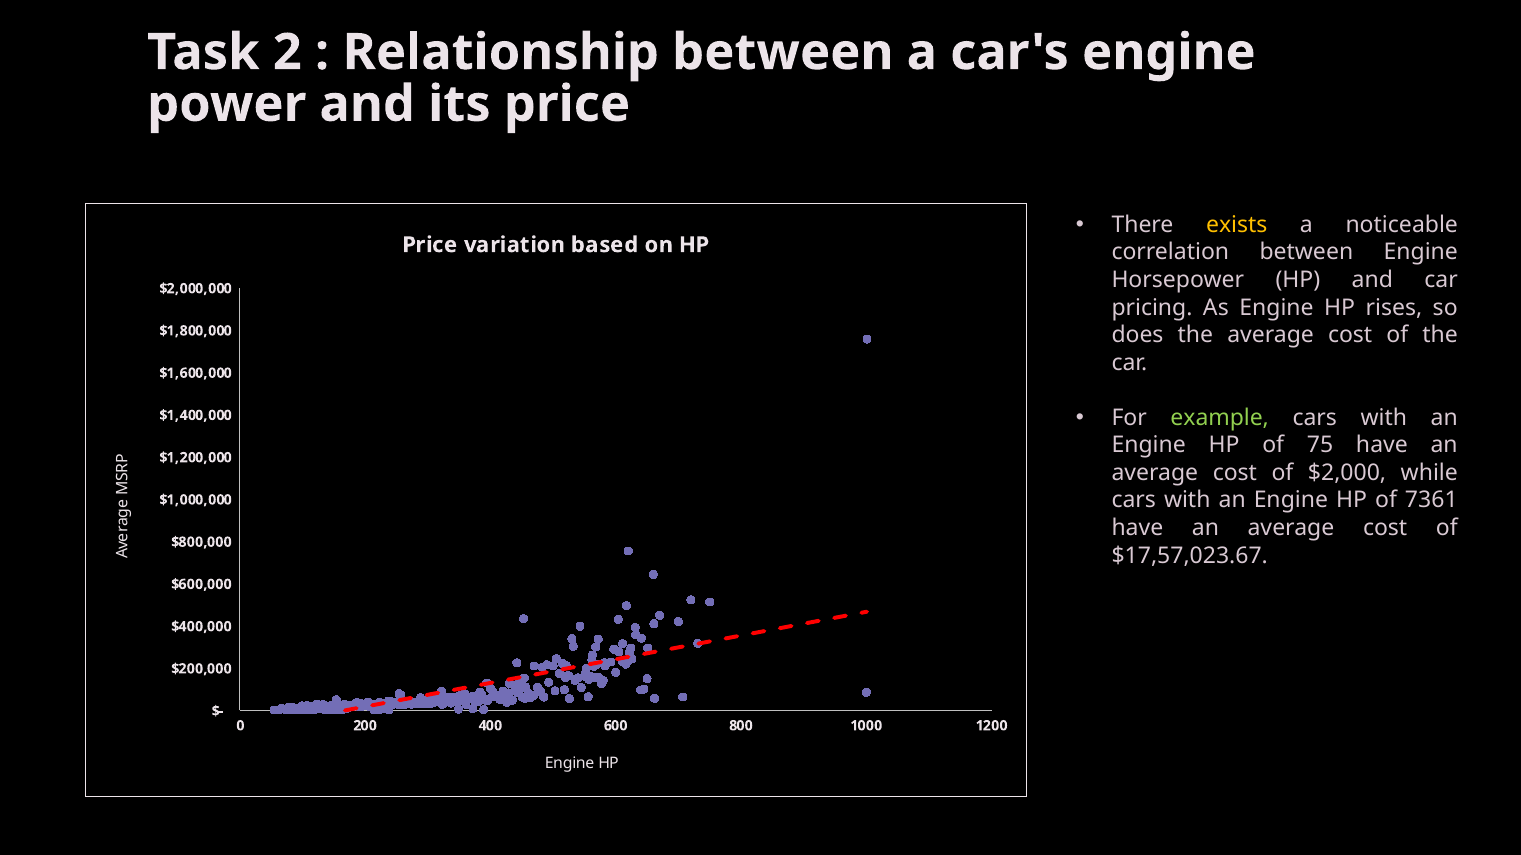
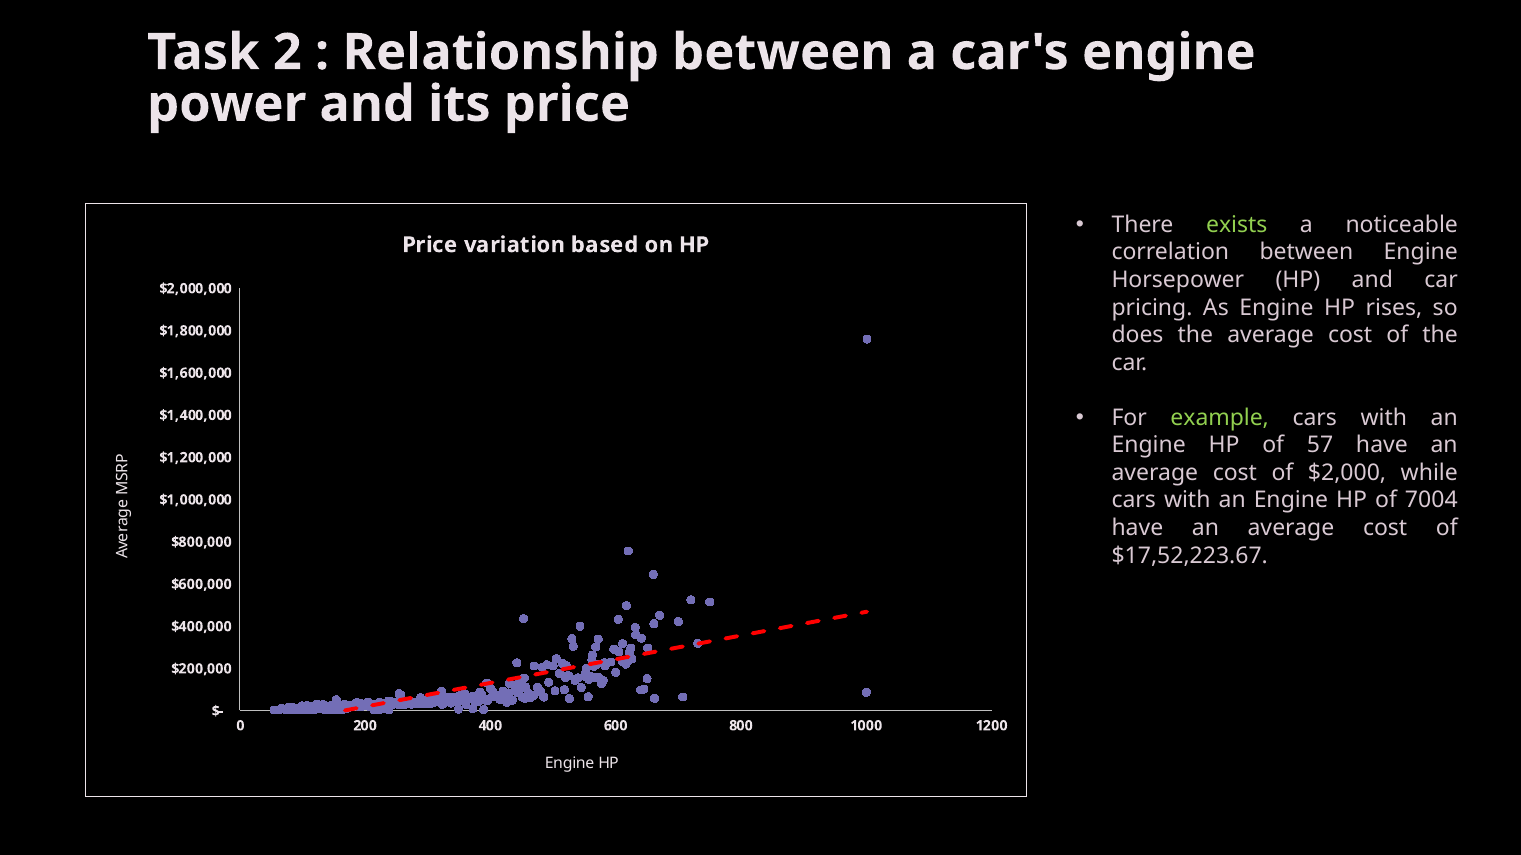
exists colour: yellow -> light green
75: 75 -> 57
7361: 7361 -> 7004
$17,57,023.67: $17,57,023.67 -> $17,52,223.67
